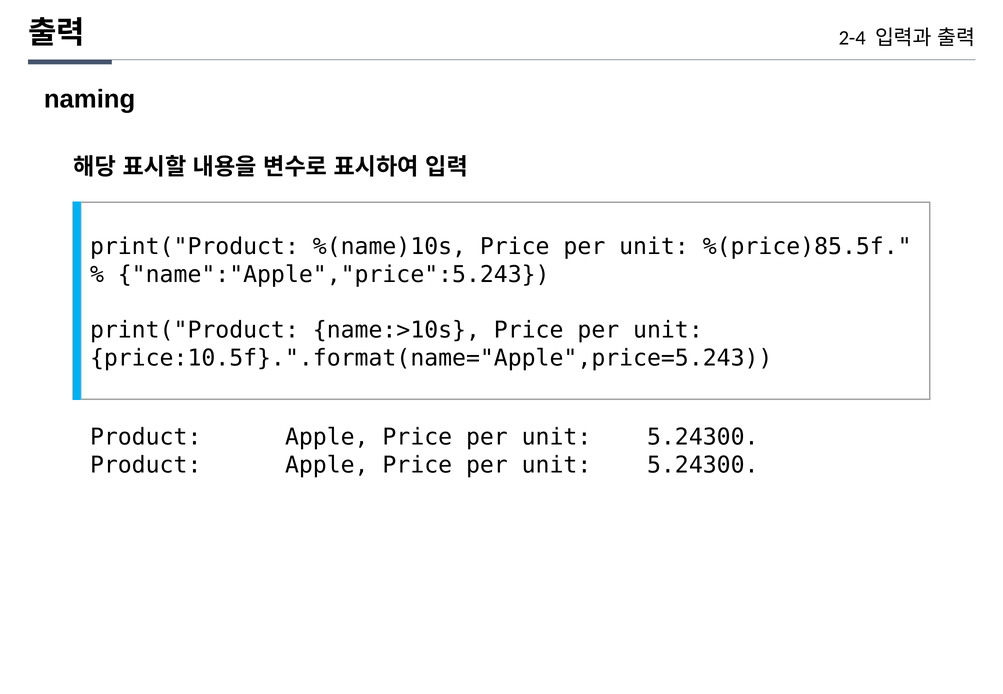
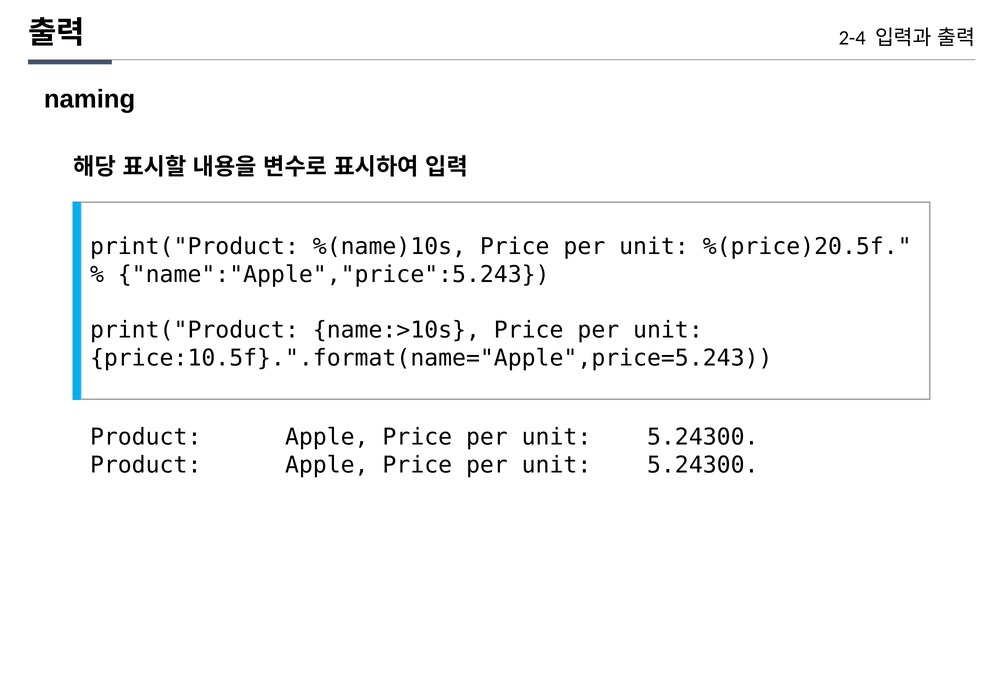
%(price)85.5f: %(price)85.5f -> %(price)20.5f
